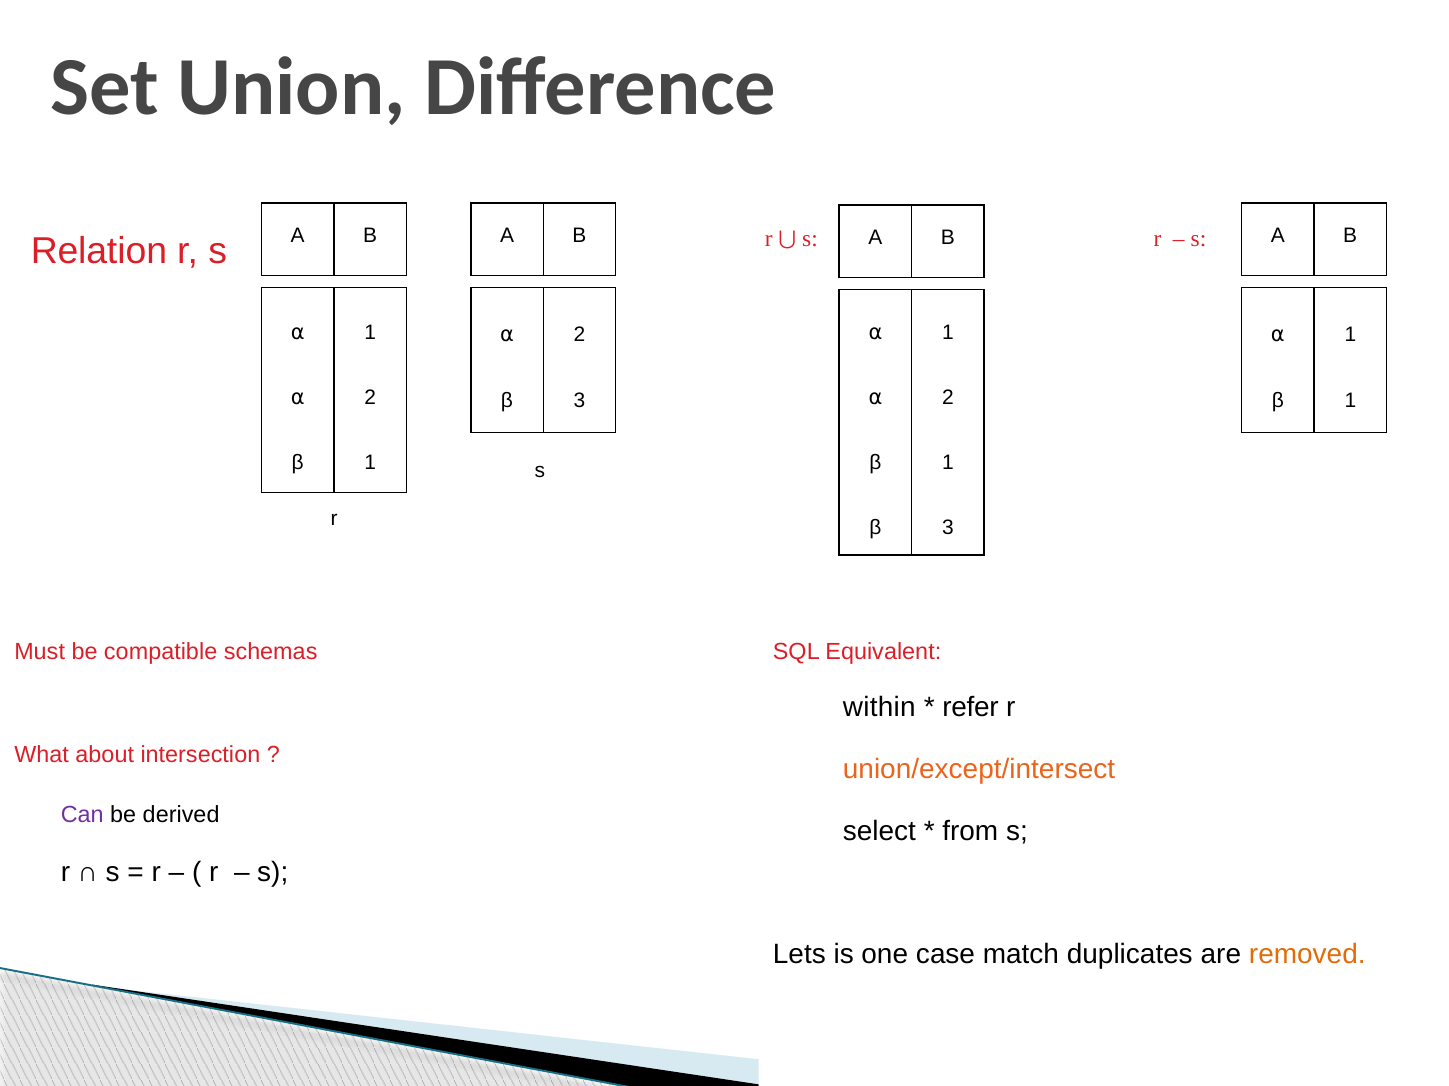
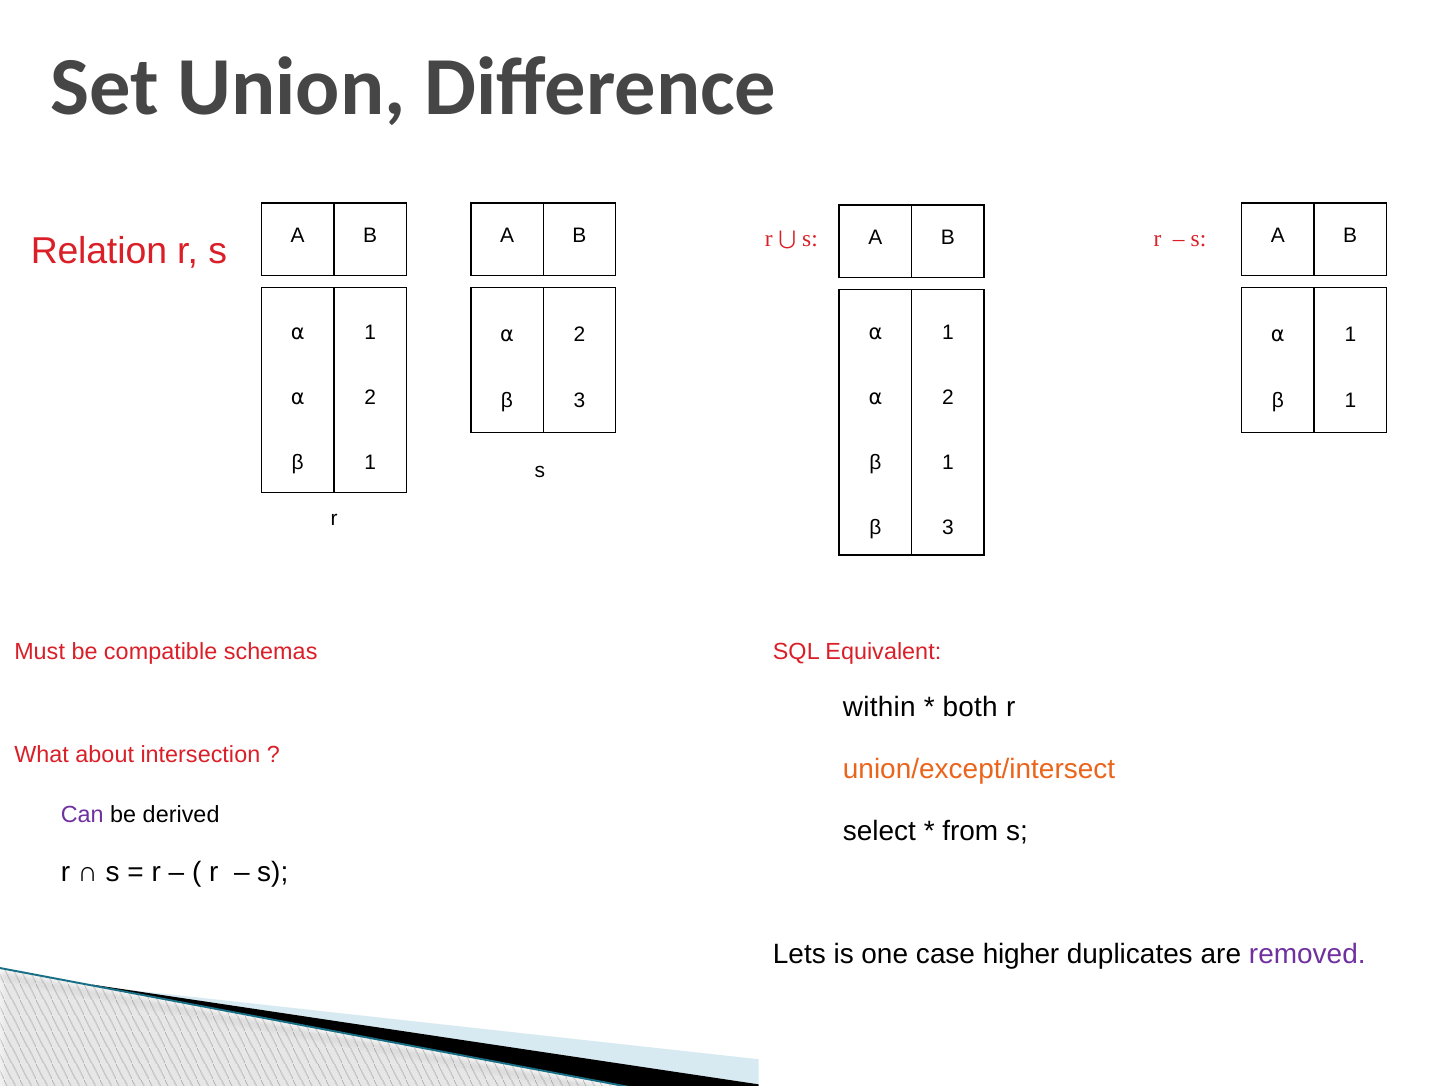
refer: refer -> both
match: match -> higher
removed colour: orange -> purple
